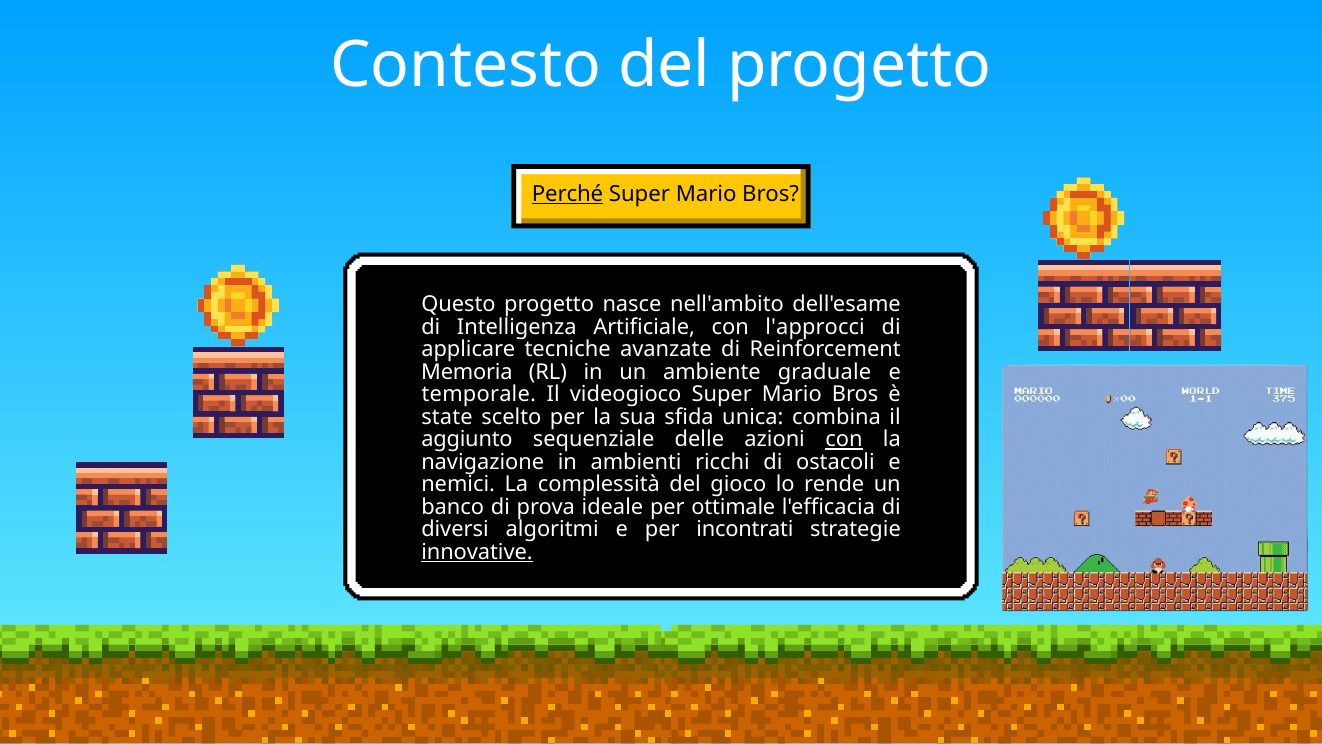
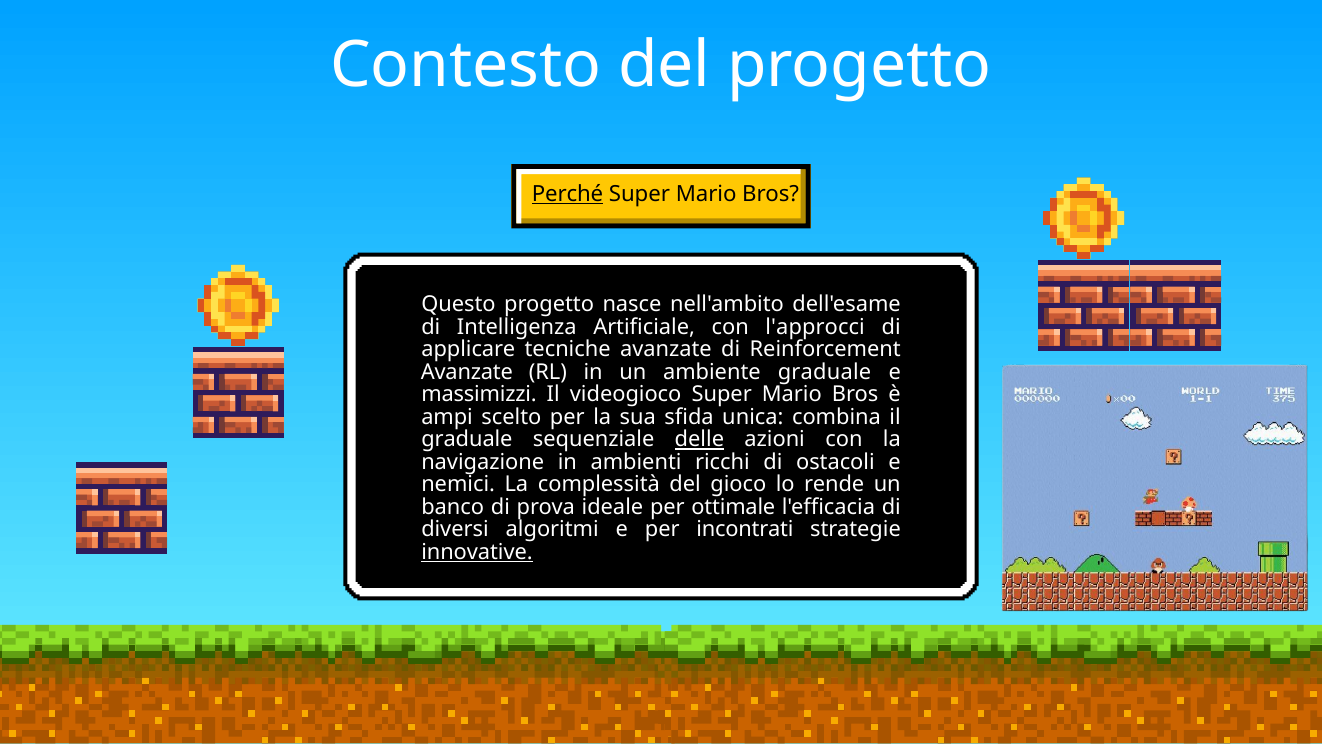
Memoria at (467, 372): Memoria -> Avanzate
temporale: temporale -> massimizzi
state: state -> ampi
aggiunto at (467, 439): aggiunto -> graduale
delle underline: none -> present
con at (844, 439) underline: present -> none
